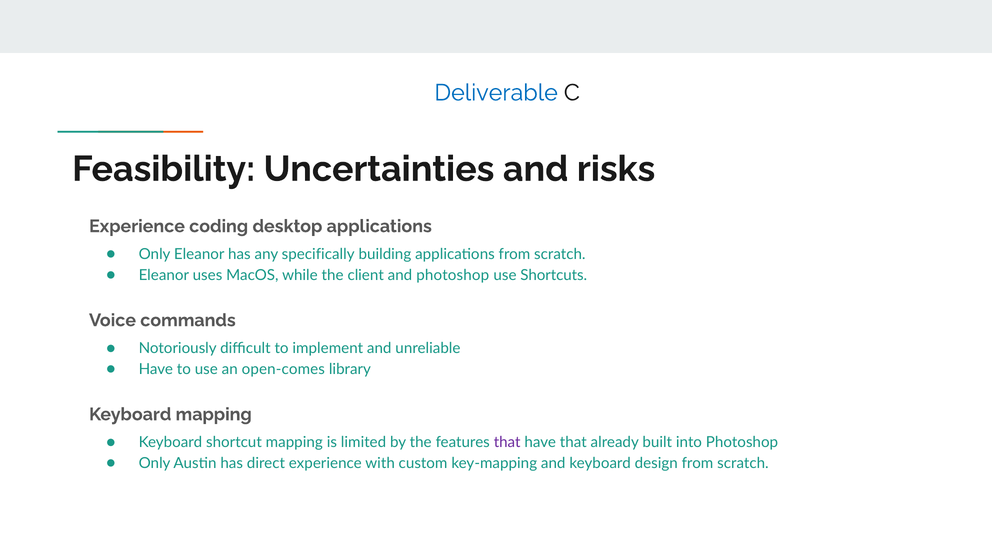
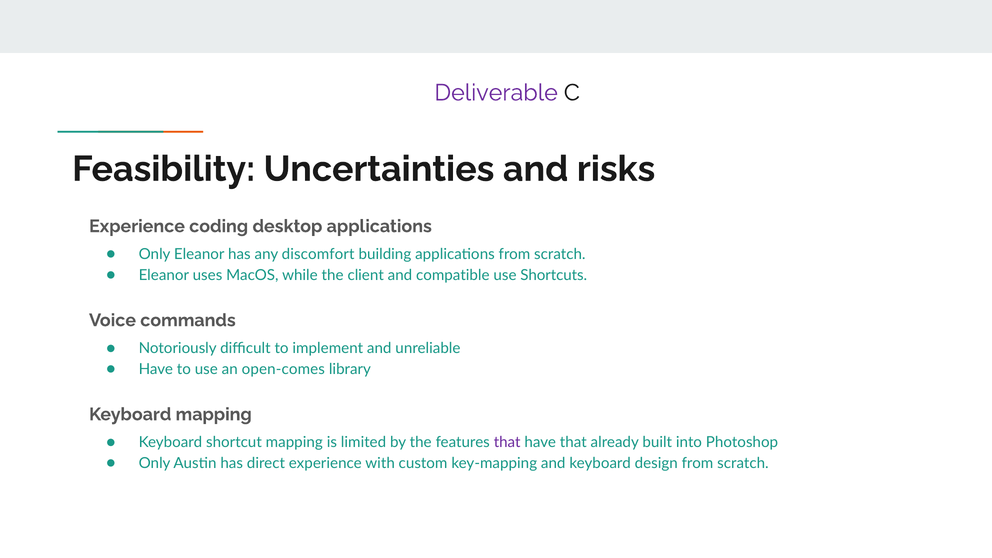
Deliverable colour: blue -> purple
specifically: specifically -> discomfort
and photoshop: photoshop -> compatible
